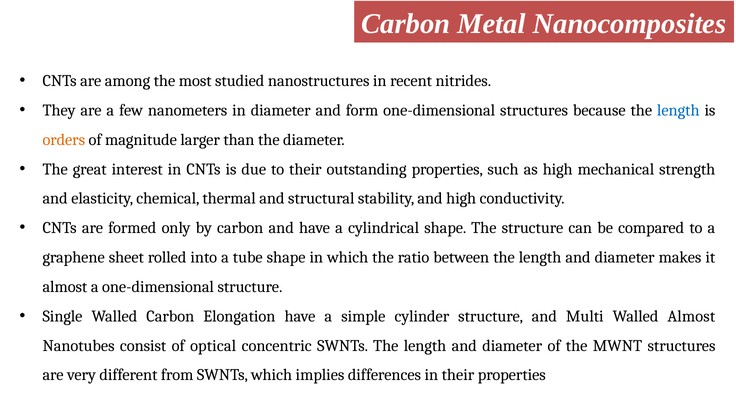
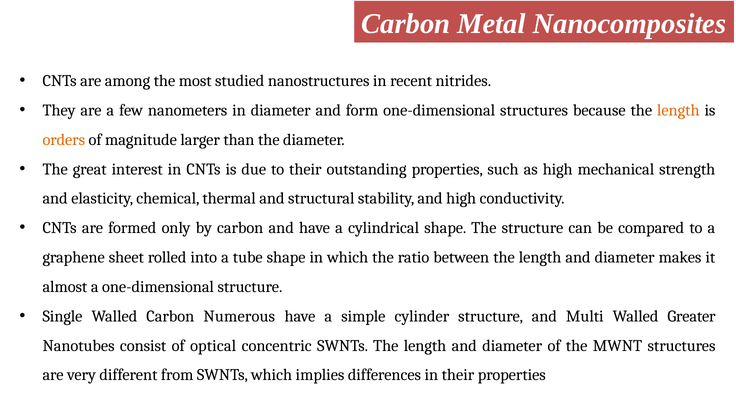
length at (678, 110) colour: blue -> orange
Elongation: Elongation -> Numerous
Walled Almost: Almost -> Greater
